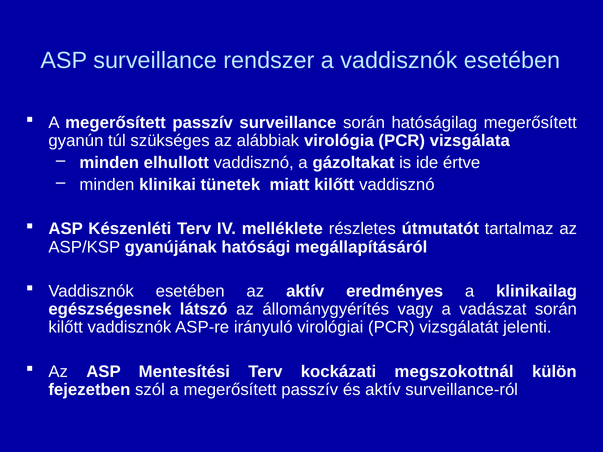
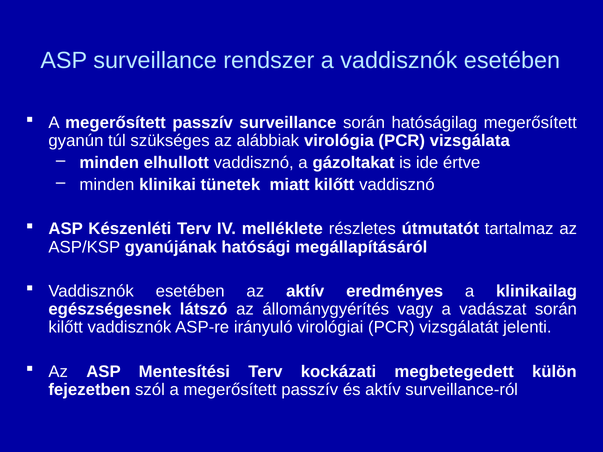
megszokottnál: megszokottnál -> megbetegedett
